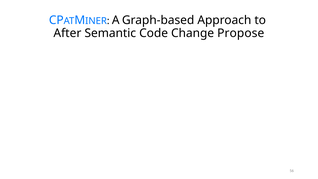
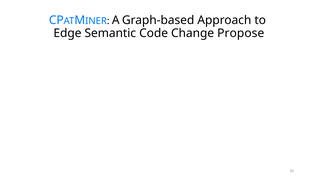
After: After -> Edge
